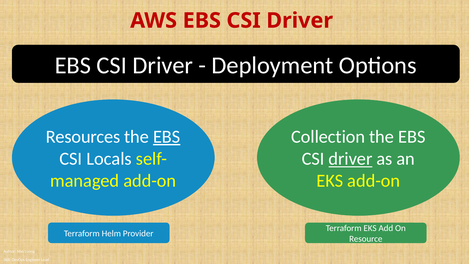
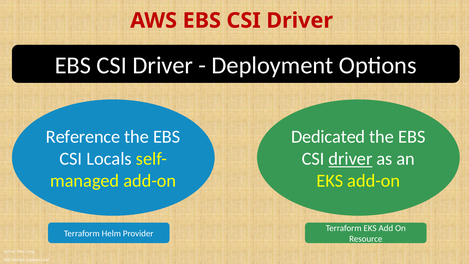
Resources: Resources -> Reference
EBS at (167, 137) underline: present -> none
Collection: Collection -> Dedicated
